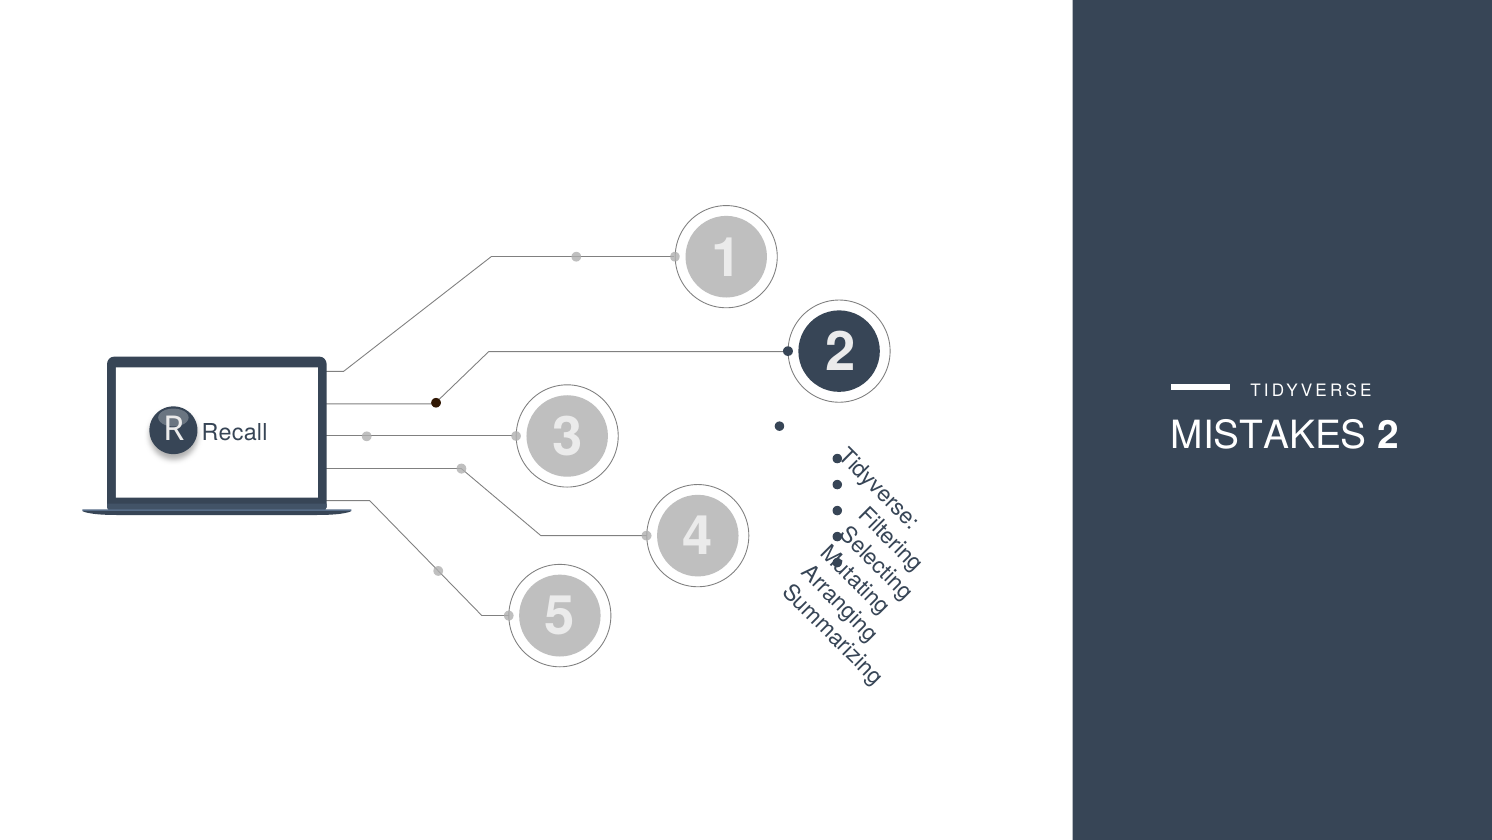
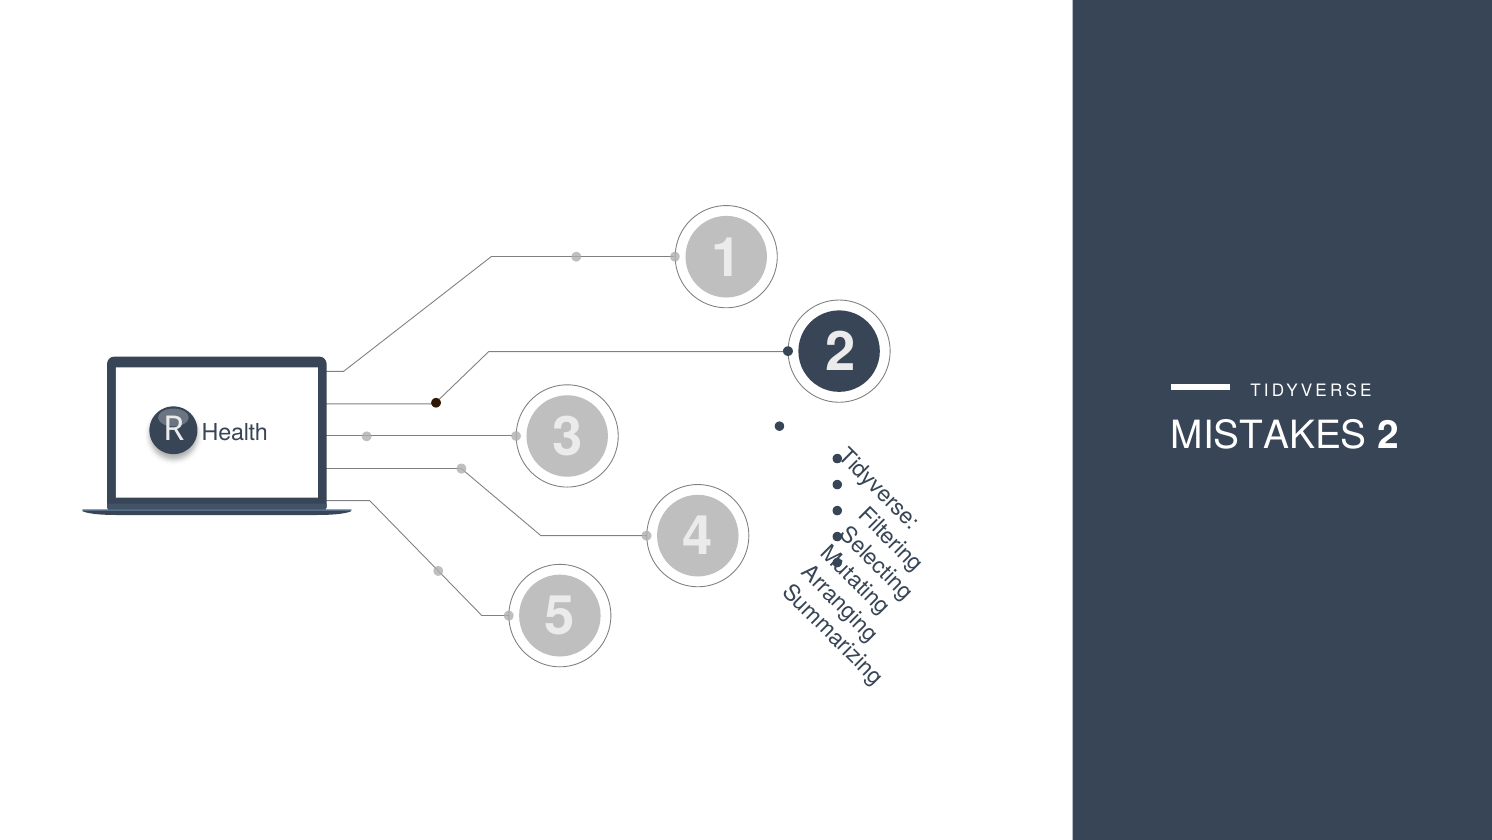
Recall: Recall -> Health
